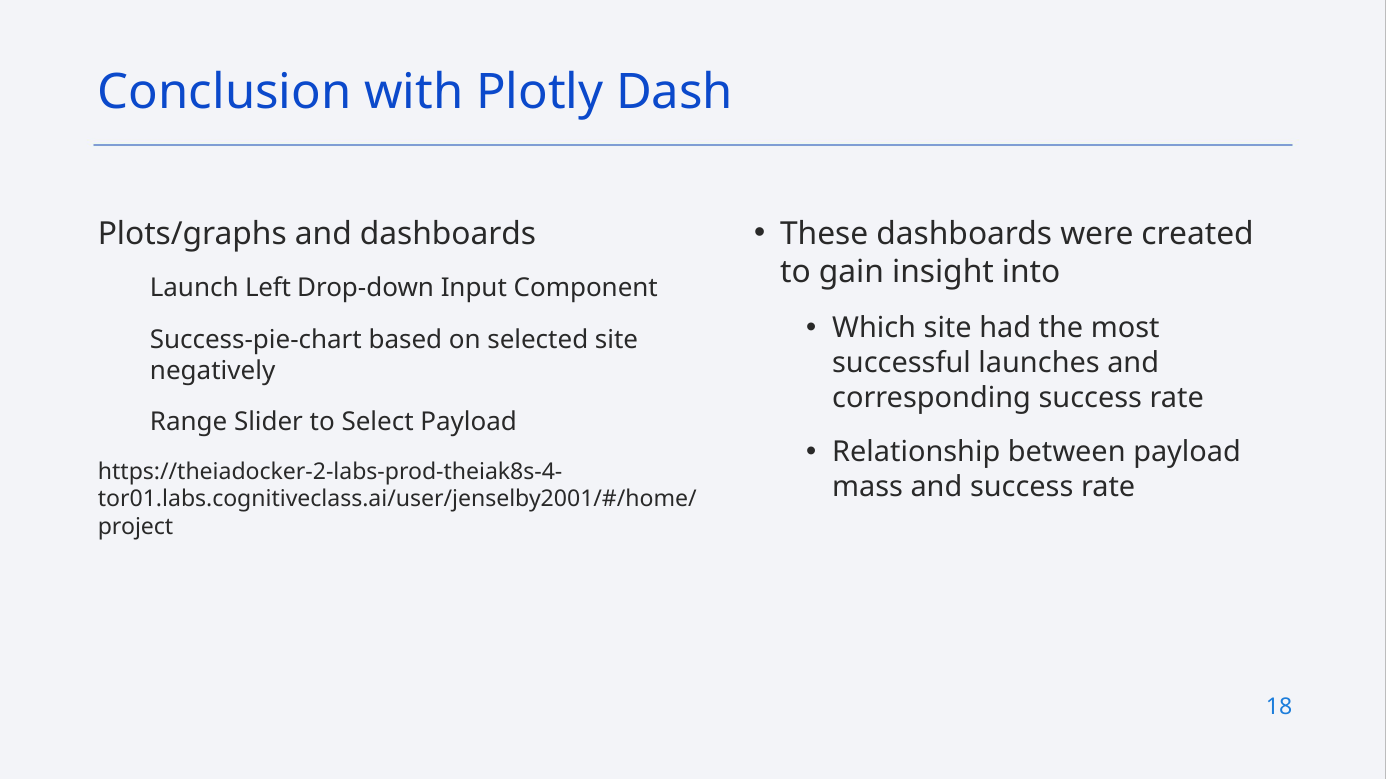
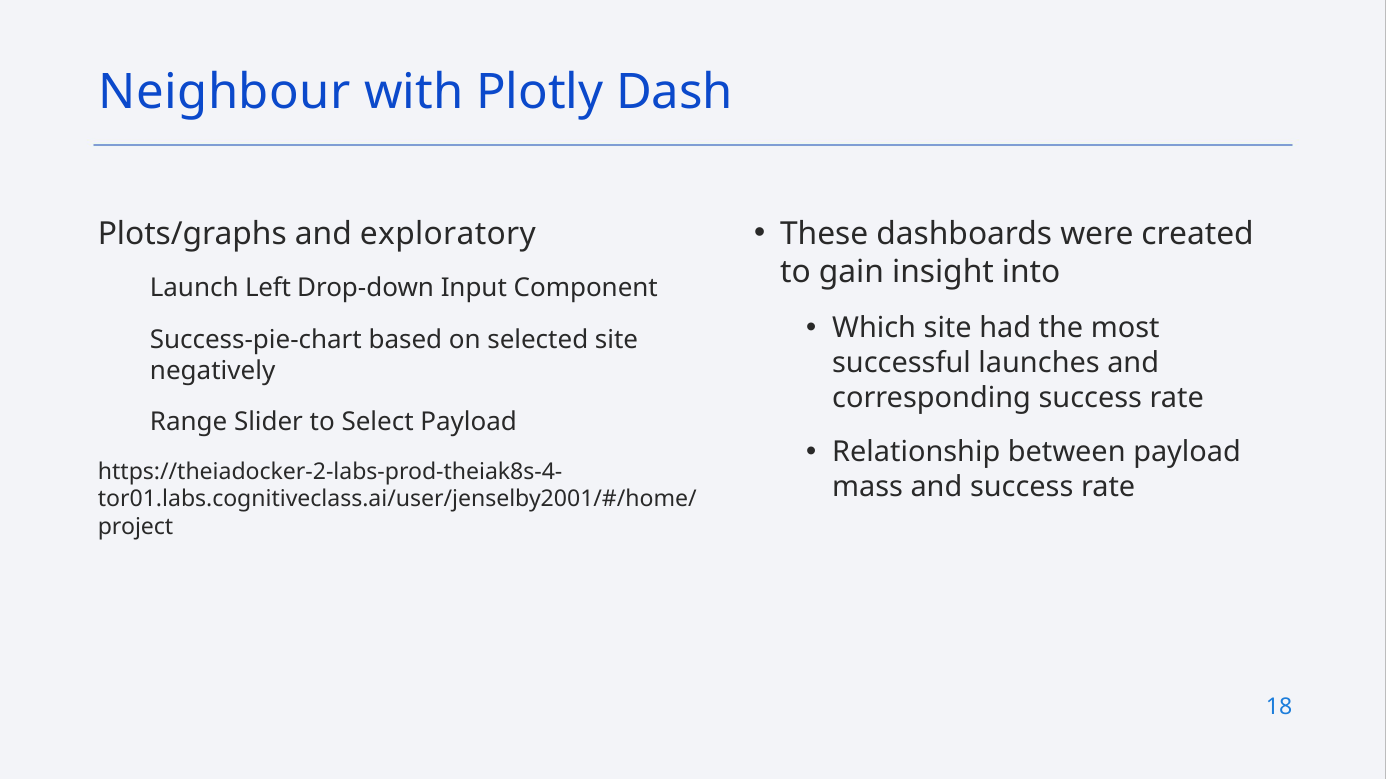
Conclusion: Conclusion -> Neighbour
and dashboards: dashboards -> exploratory
